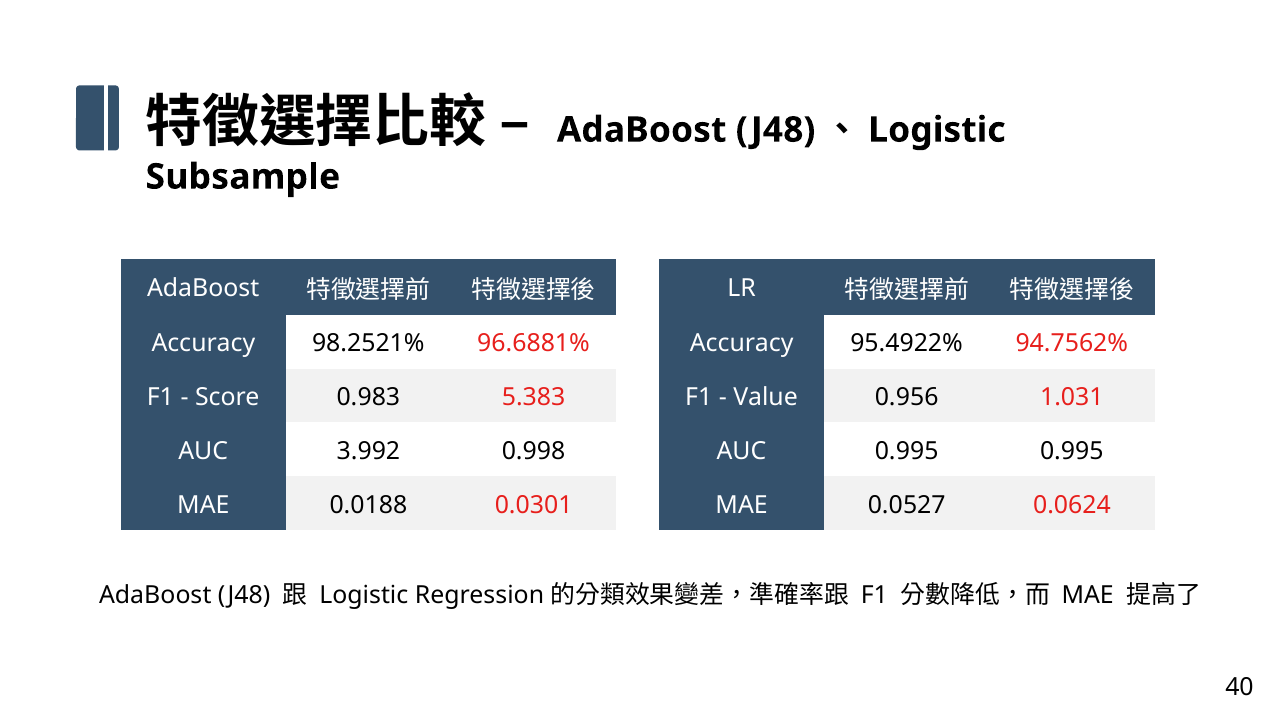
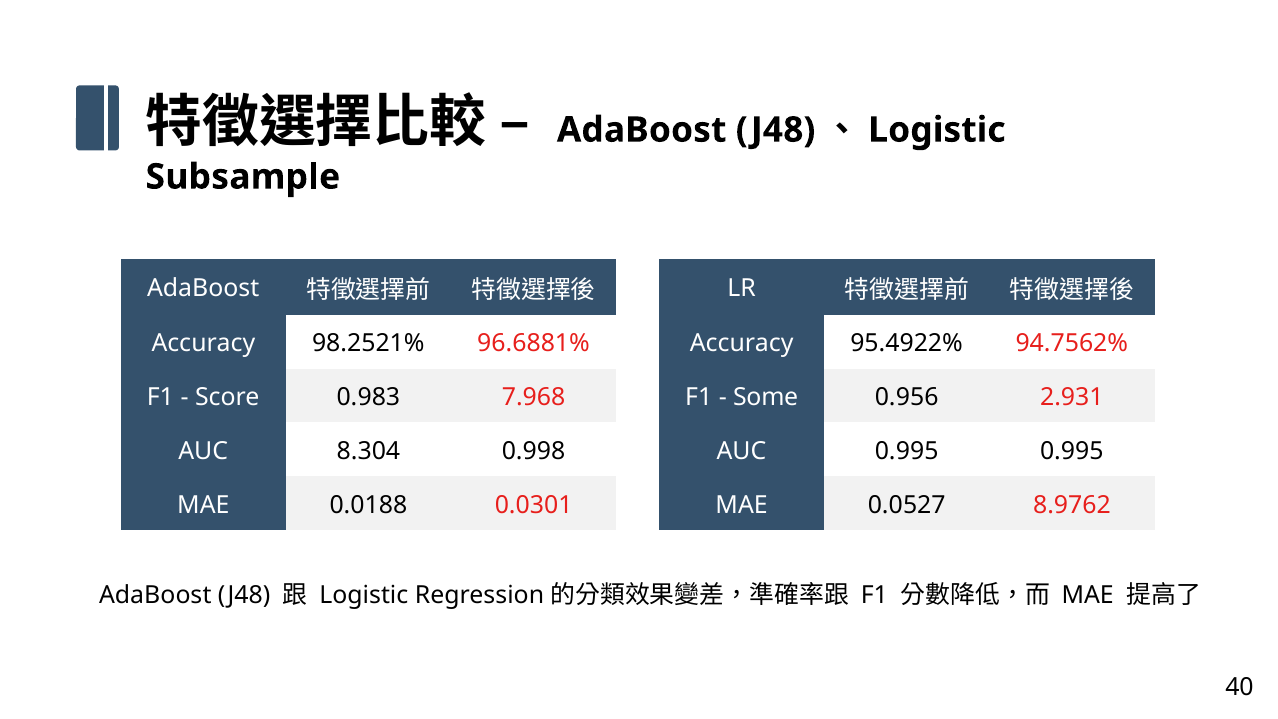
5.383: 5.383 -> 7.968
Value: Value -> Some
1.031: 1.031 -> 2.931
3.992: 3.992 -> 8.304
0.0624: 0.0624 -> 8.9762
